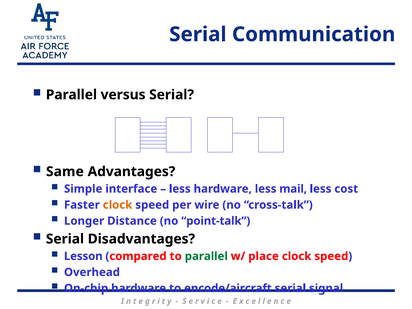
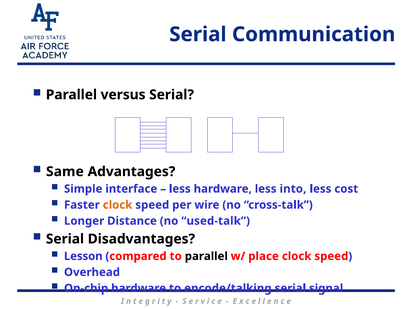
mail: mail -> into
point-talk: point-talk -> used-talk
parallel at (206, 256) colour: green -> black
encode/aircraft: encode/aircraft -> encode/talking
